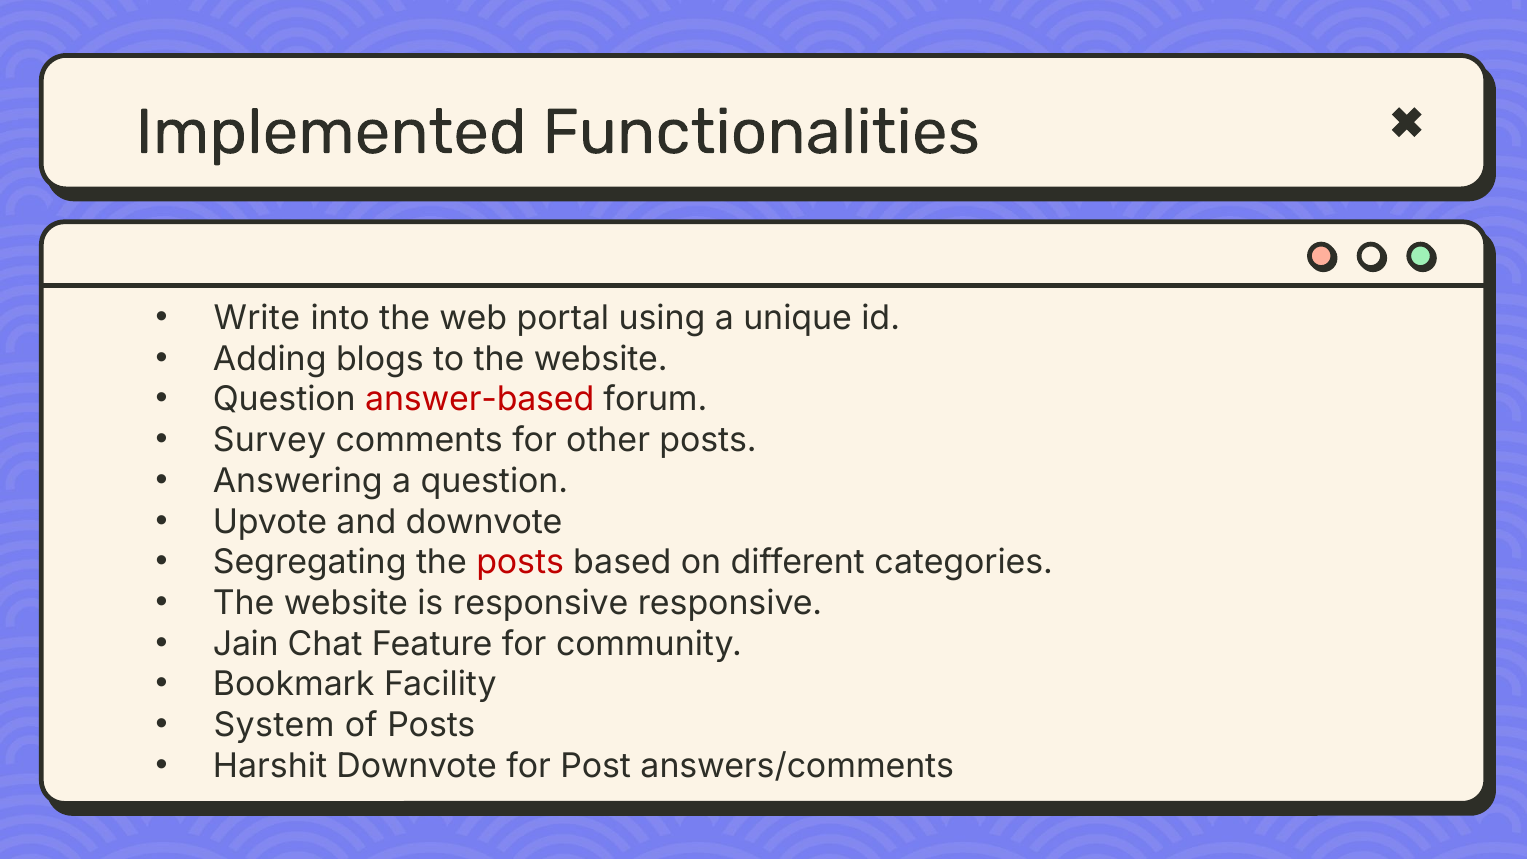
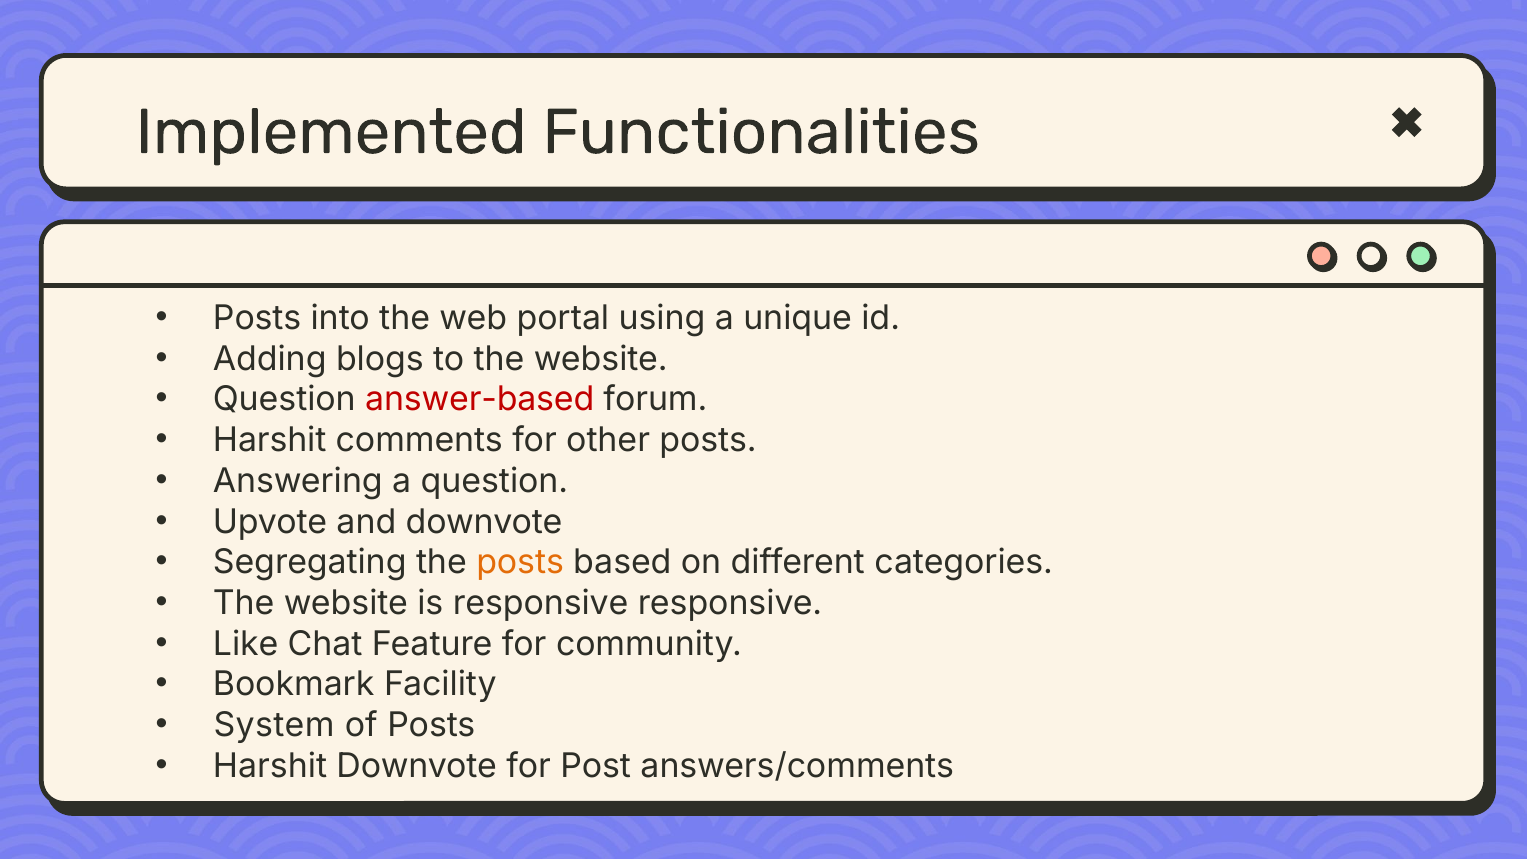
Write at (257, 318): Write -> Posts
Survey at (270, 440): Survey -> Harshit
posts at (520, 563) colour: red -> orange
Jain: Jain -> Like
